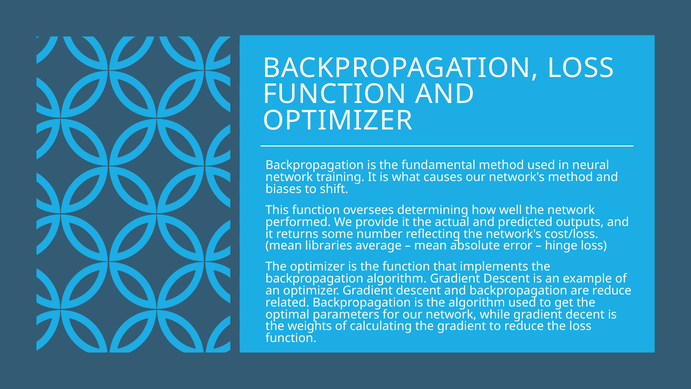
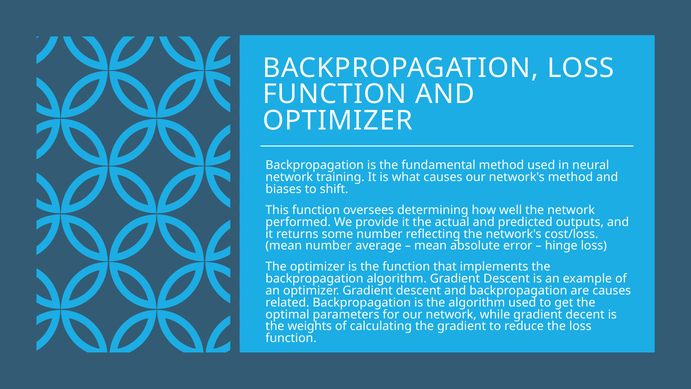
mean libraries: libraries -> number
are reduce: reduce -> causes
